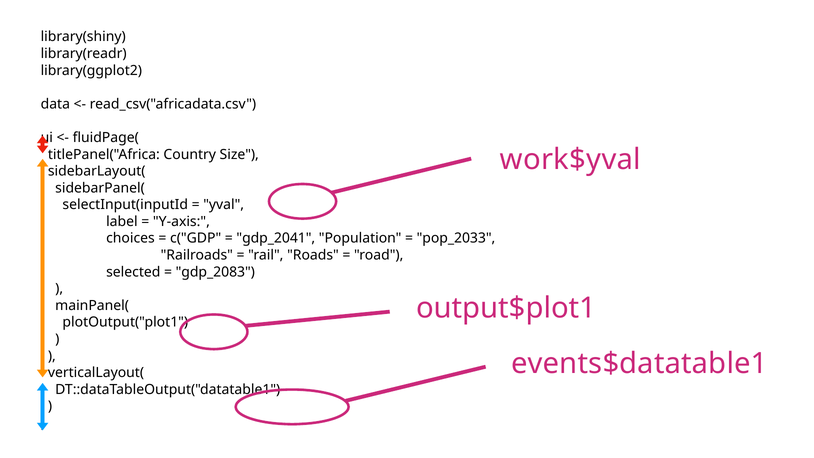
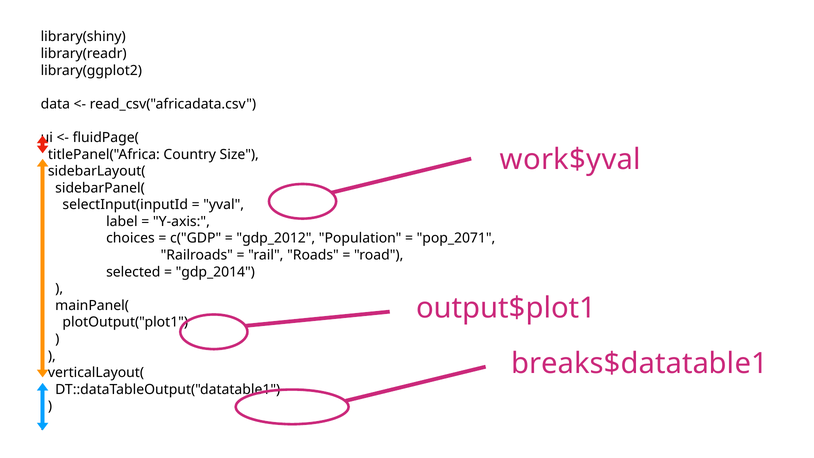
gdp_2041: gdp_2041 -> gdp_2012
pop_2033: pop_2033 -> pop_2071
gdp_2083: gdp_2083 -> gdp_2014
events$datatable1: events$datatable1 -> breaks$datatable1
